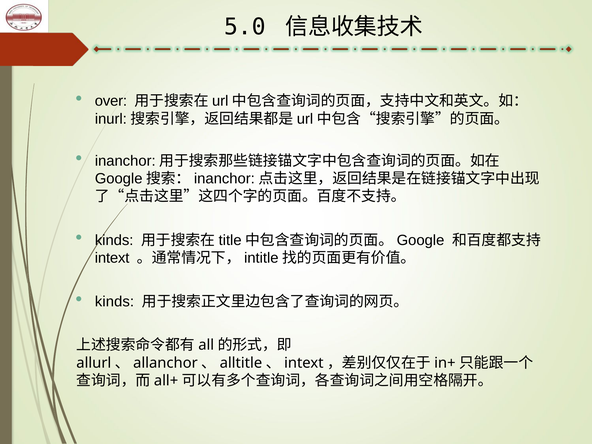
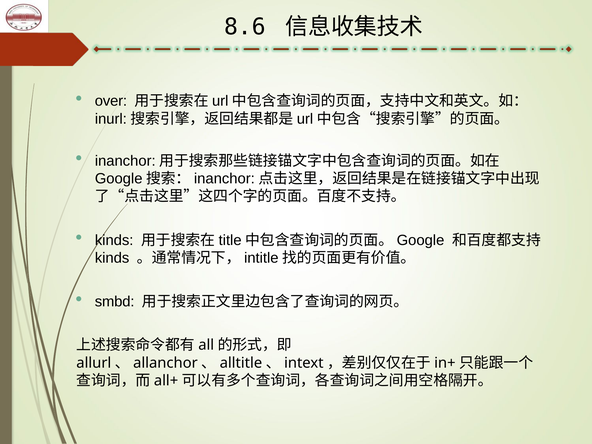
5.0: 5.0 -> 8.6
intext at (112, 258): intext -> kinds
kinds at (114, 302): kinds -> smbd
